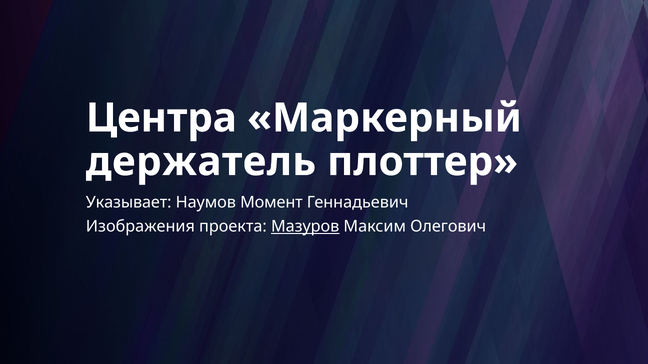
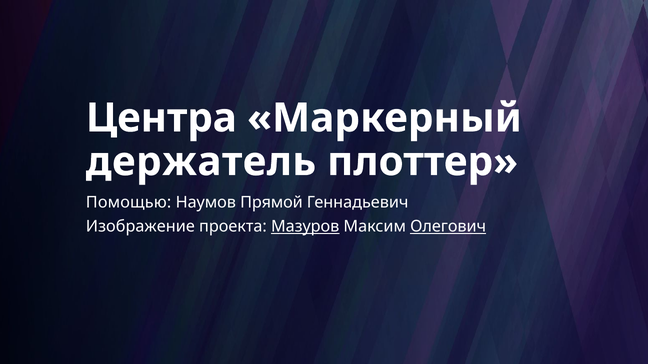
Указывает: Указывает -> Помощью
Момент: Момент -> Прямой
Изображения: Изображения -> Изображение
Олегович underline: none -> present
